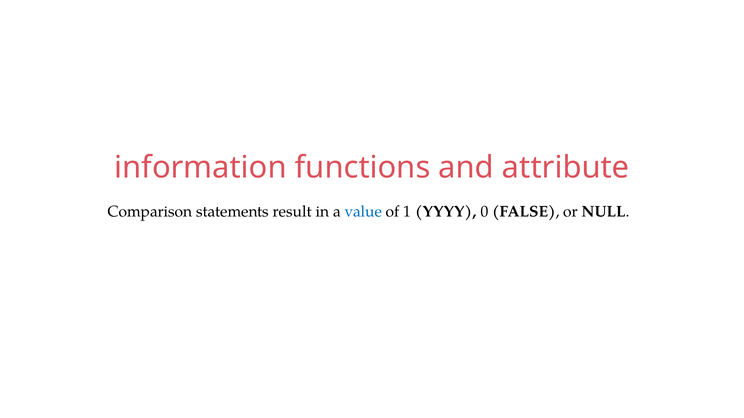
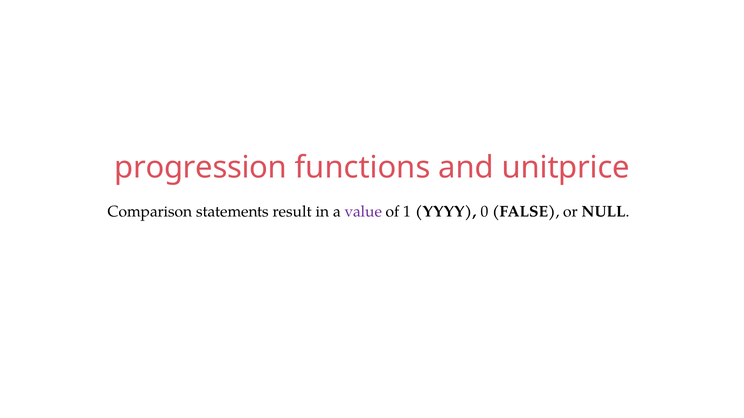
information: information -> progression
attribute: attribute -> unitprice
value colour: blue -> purple
